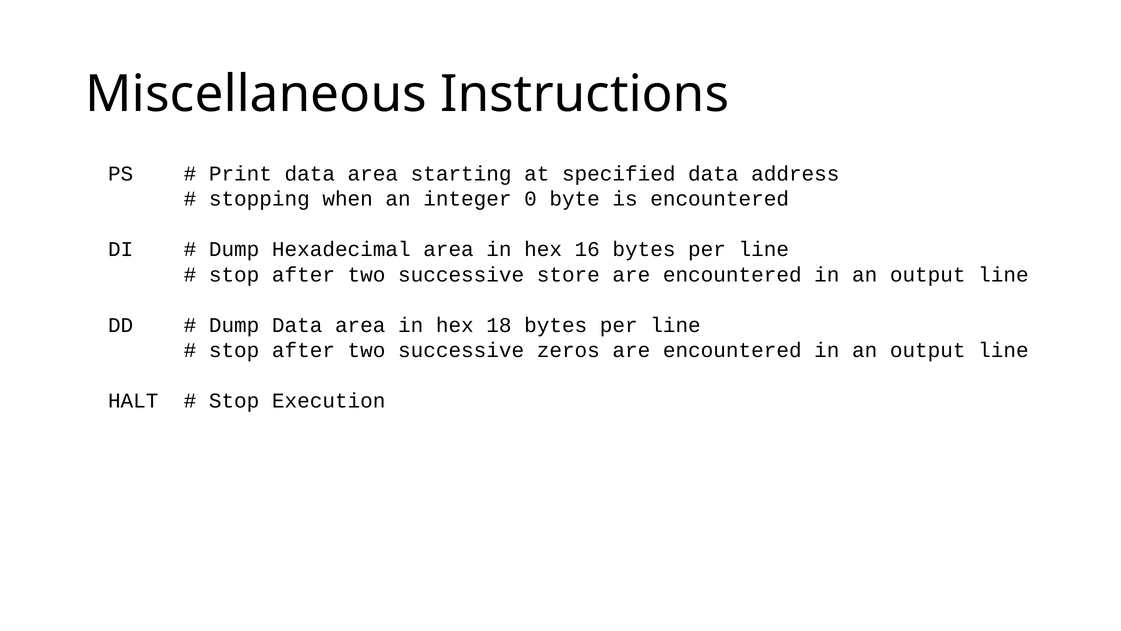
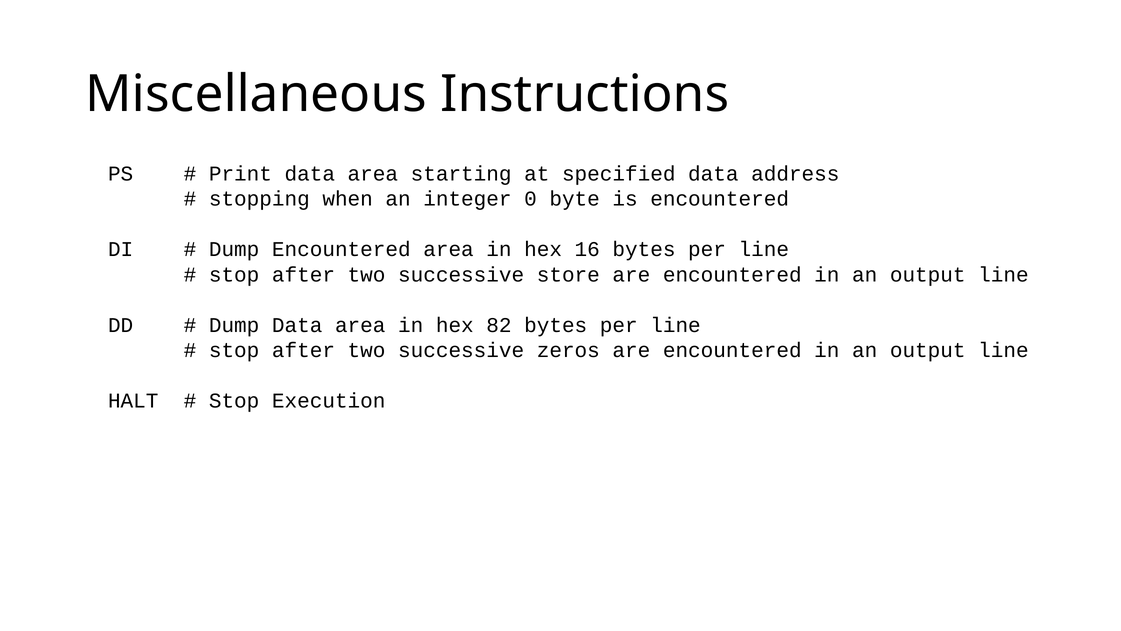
Dump Hexadecimal: Hexadecimal -> Encountered
18: 18 -> 82
